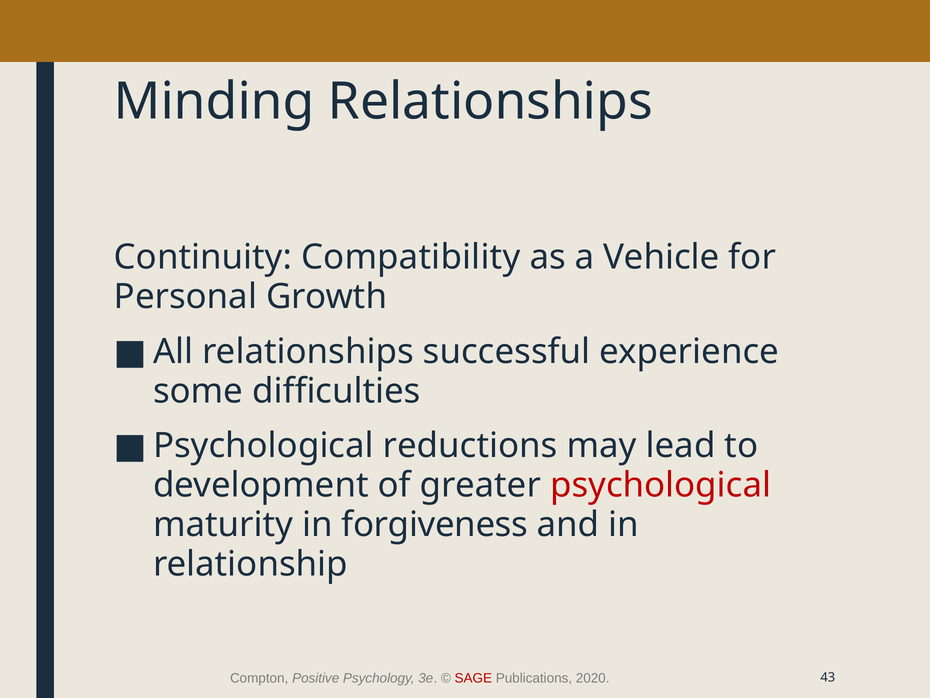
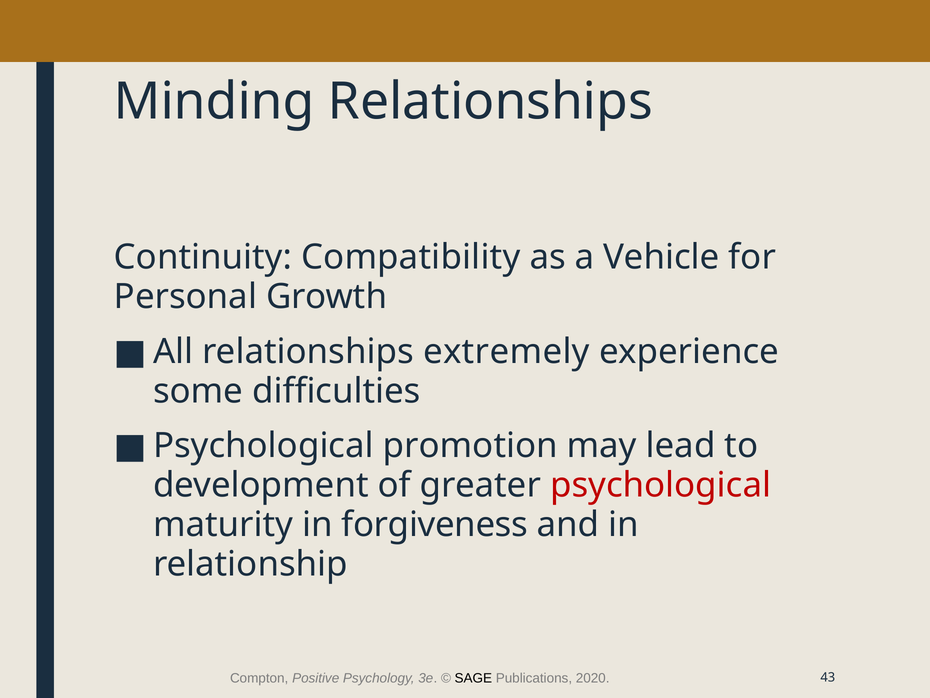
successful: successful -> extremely
reductions: reductions -> promotion
SAGE colour: red -> black
